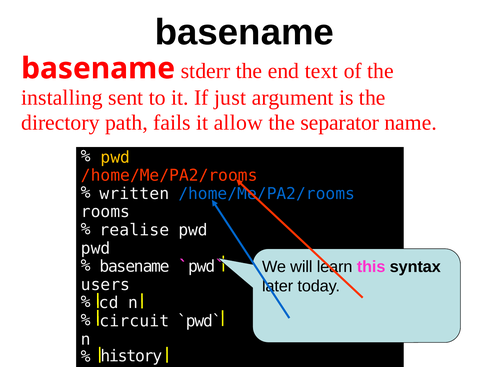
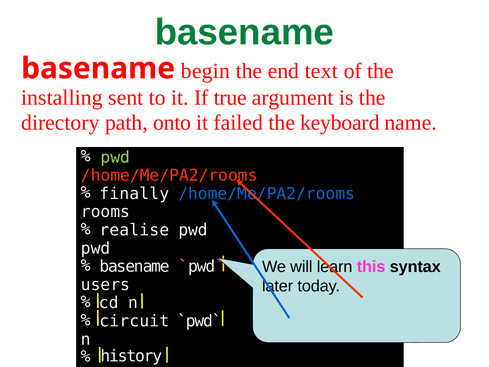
basename at (244, 32) colour: black -> green
stderr: stderr -> begin
just: just -> true
fails: fails -> onto
allow: allow -> failed
separator: separator -> keyboard
pwd at (115, 157) colour: yellow -> light green
written: written -> finally
